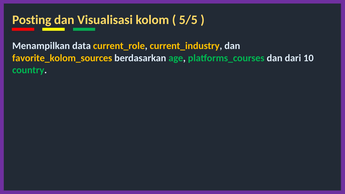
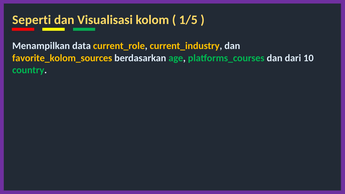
Posting: Posting -> Seperti
5/5: 5/5 -> 1/5
